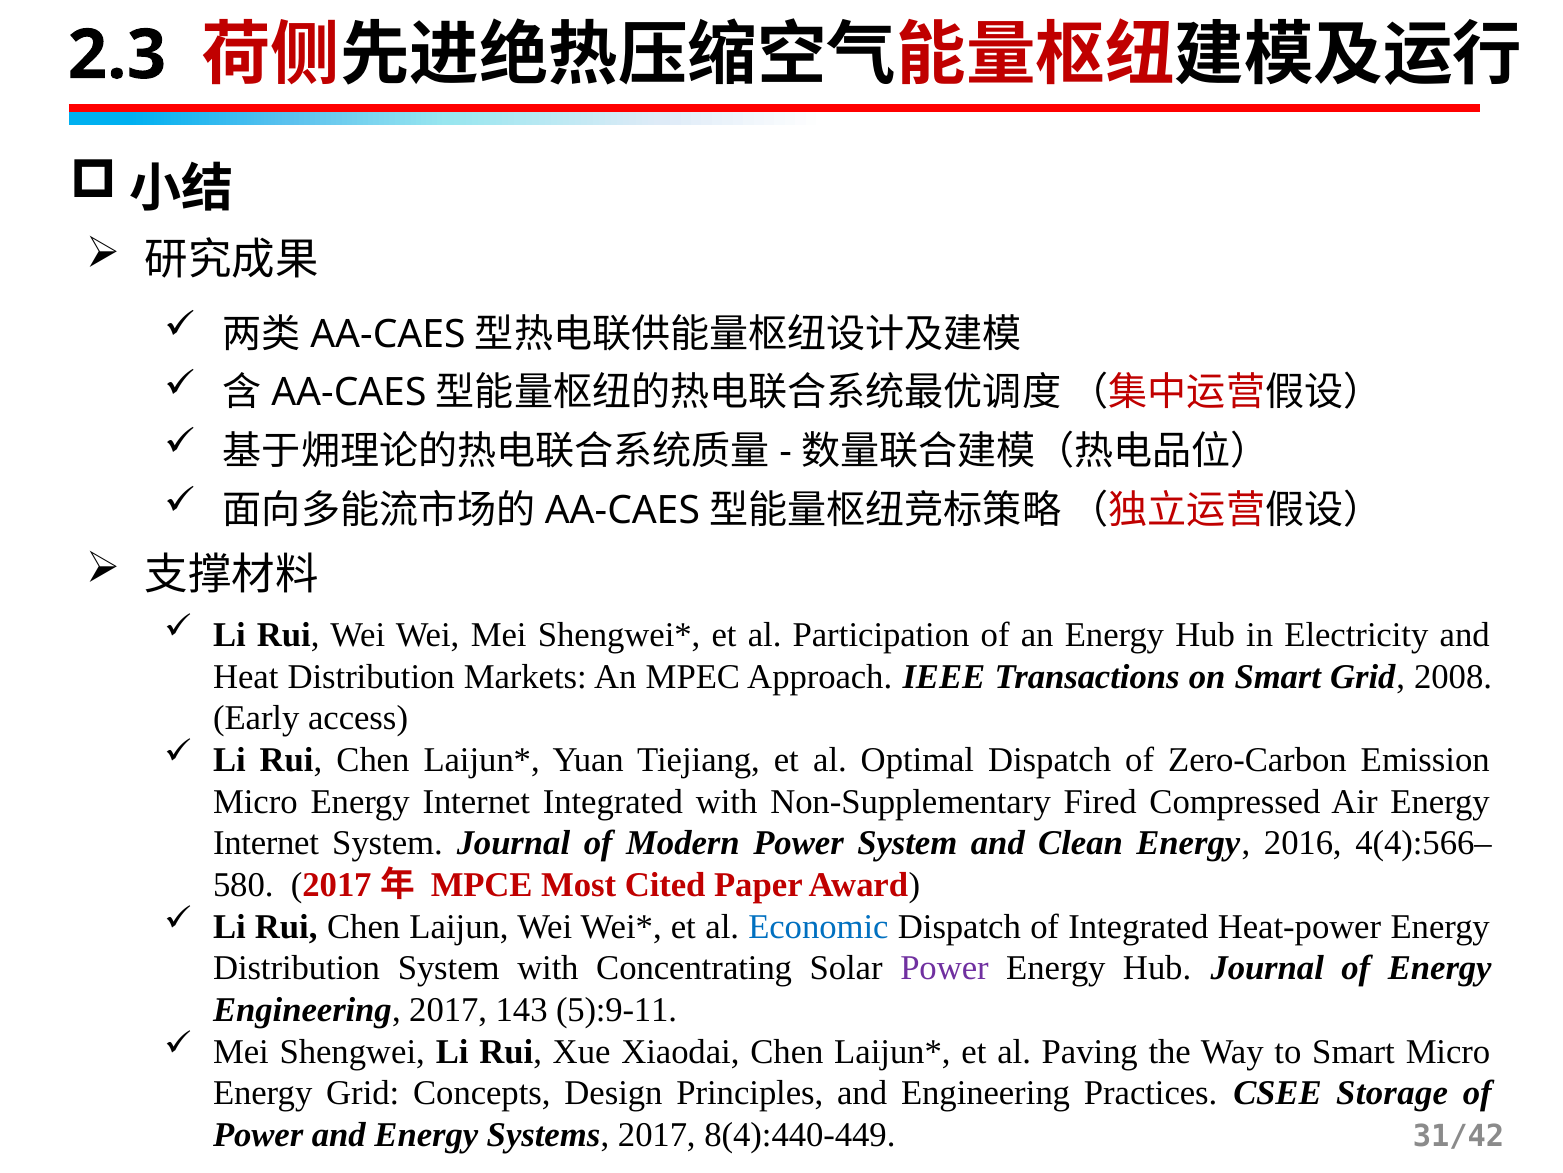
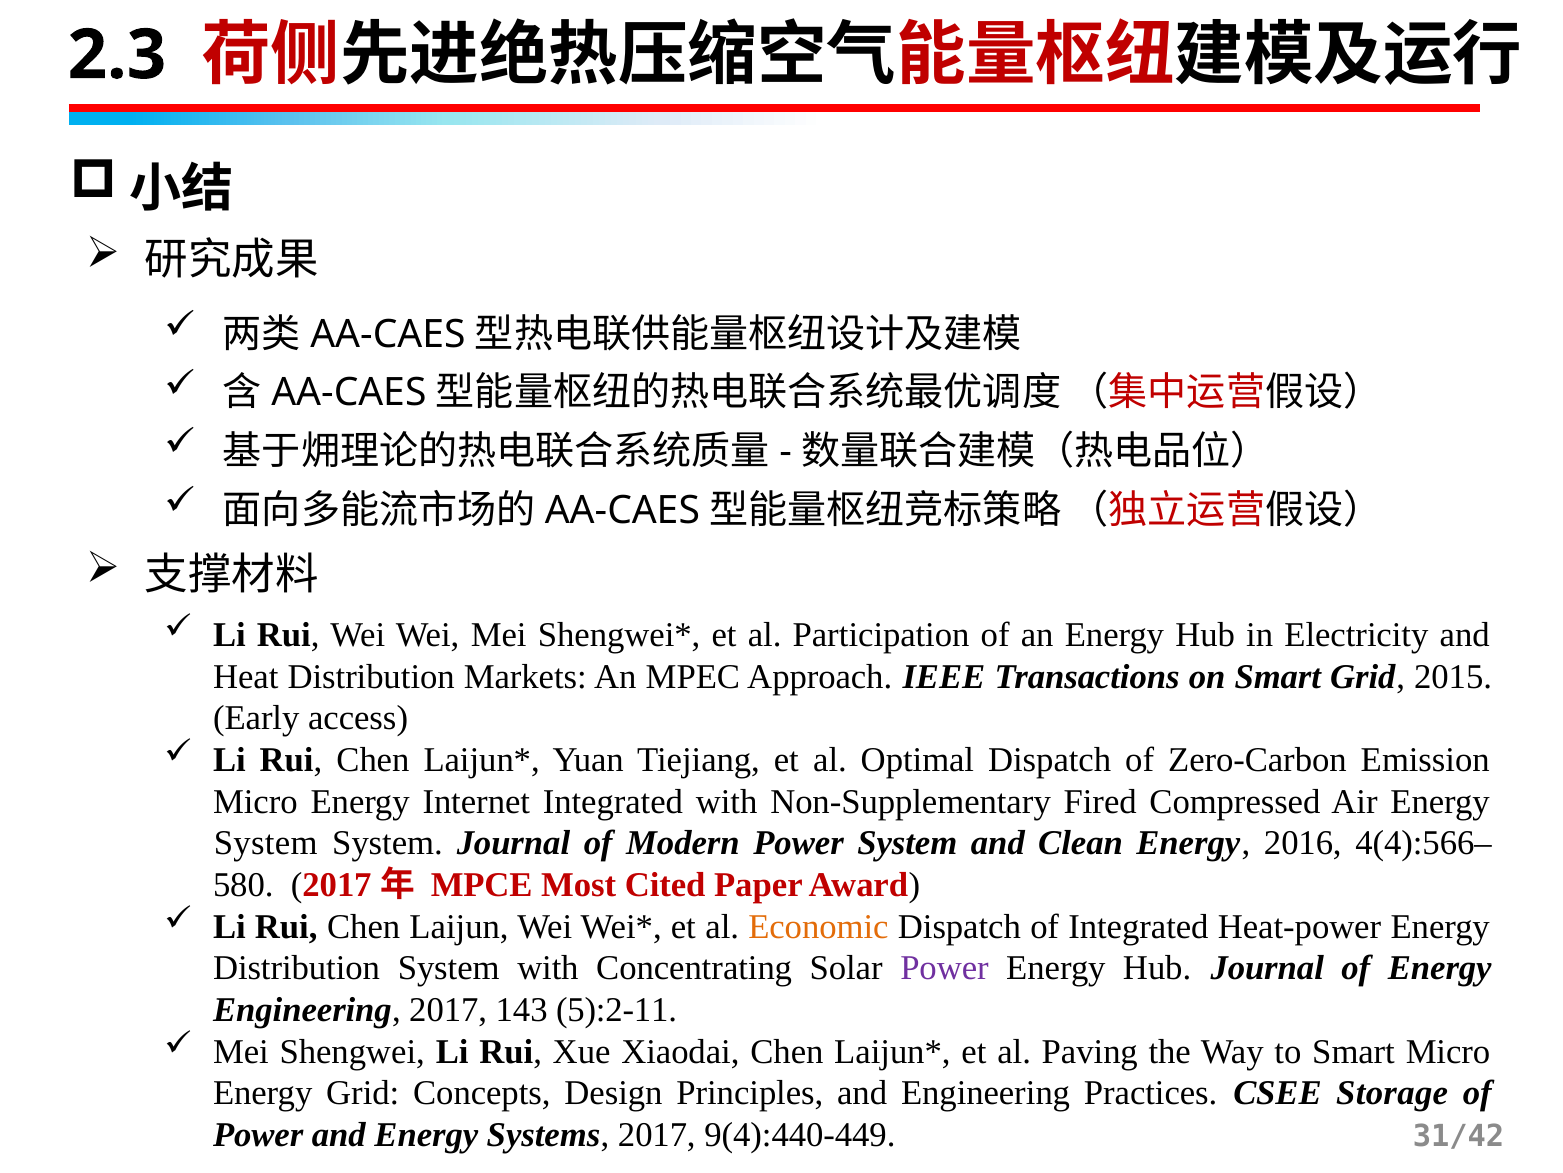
2008: 2008 -> 2015
Internet at (266, 843): Internet -> System
Economic colour: blue -> orange
5):9-11: 5):9-11 -> 5):2-11
8(4):440-449: 8(4):440-449 -> 9(4):440-449
